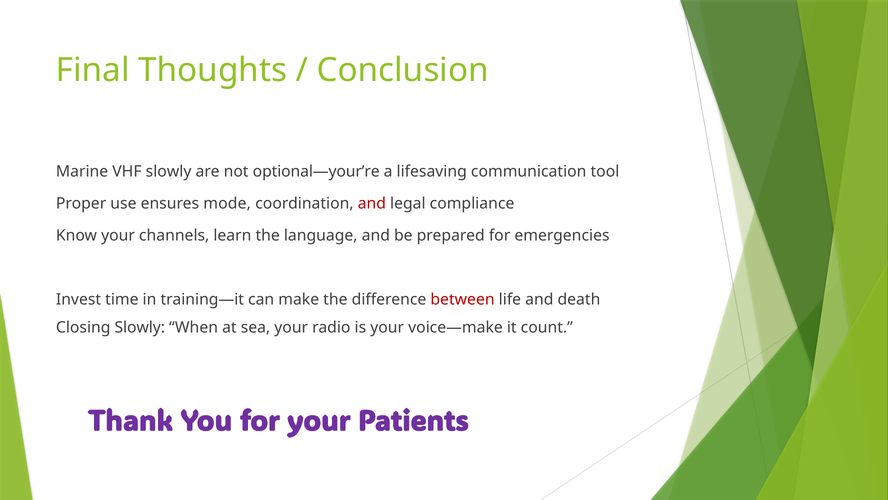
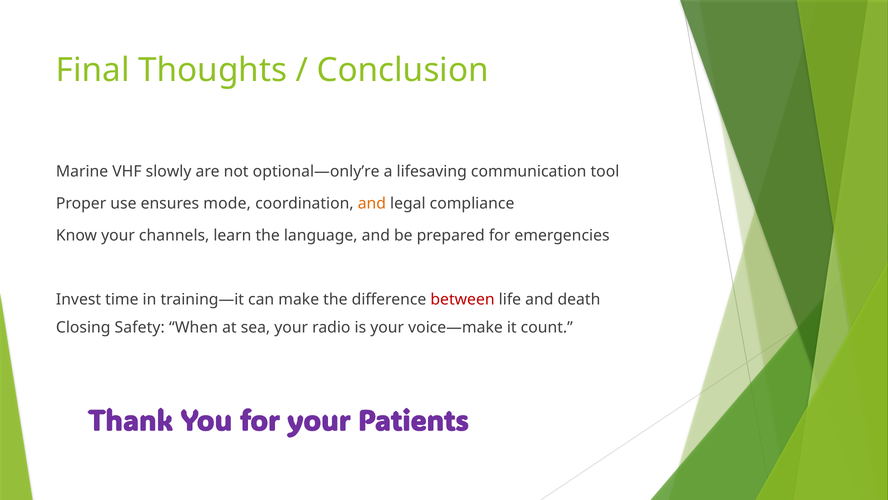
optional—your’re: optional—your’re -> optional—only’re
and at (372, 203) colour: red -> orange
Closing Slowly: Slowly -> Safety
